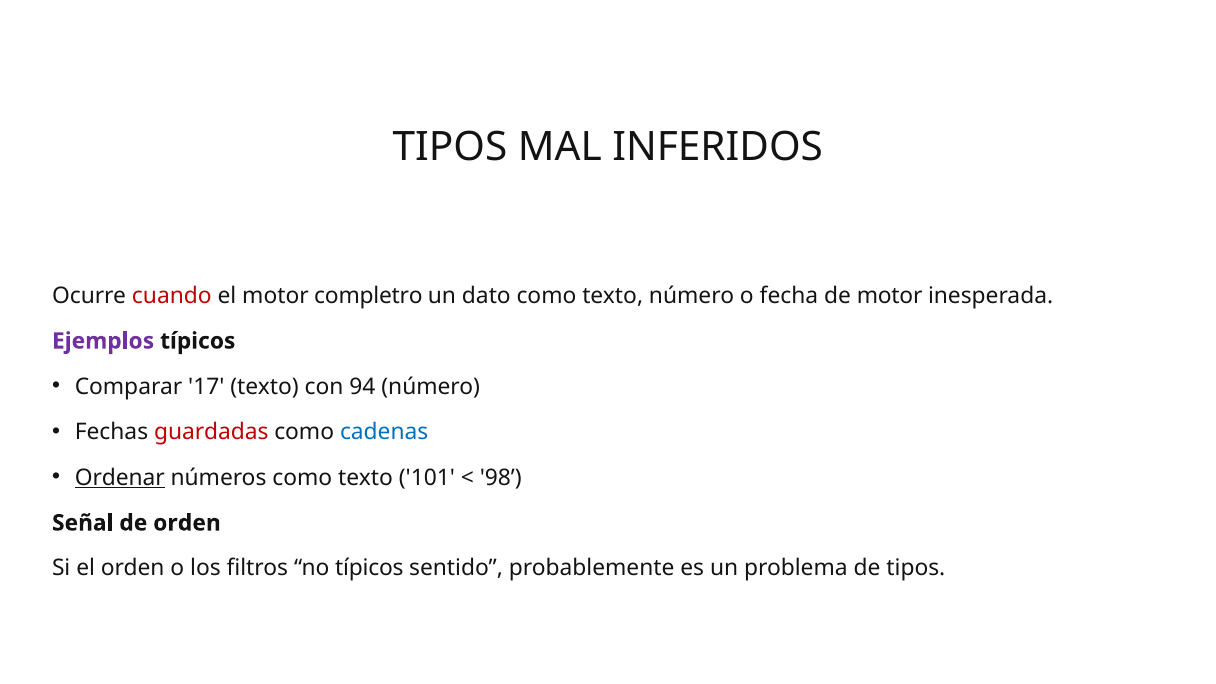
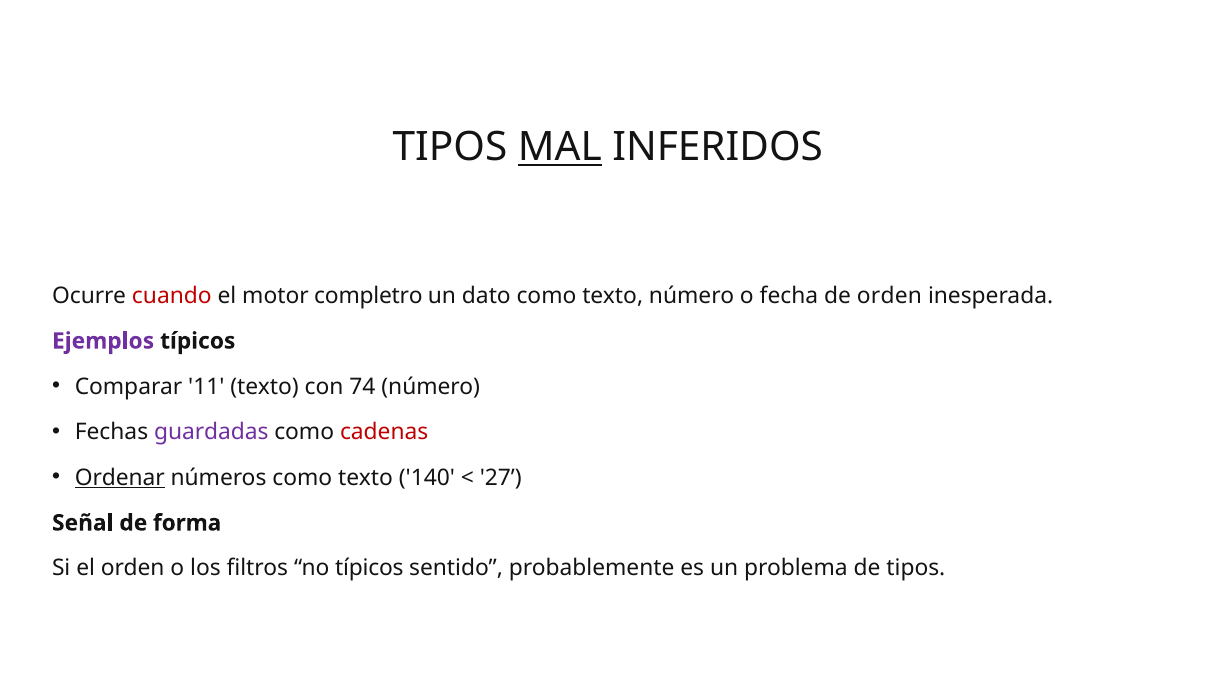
MAL underline: none -> present
de motor: motor -> orden
17: 17 -> 11
94: 94 -> 74
guardadas colour: red -> purple
cadenas colour: blue -> red
101: 101 -> 140
98: 98 -> 27
de orden: orden -> forma
